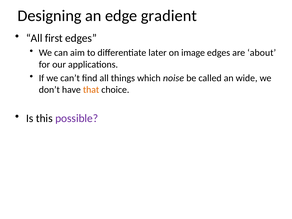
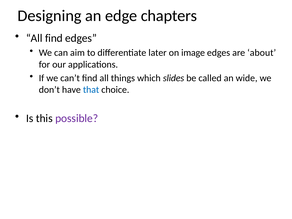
gradient: gradient -> chapters
All first: first -> find
noise: noise -> slides
that colour: orange -> blue
